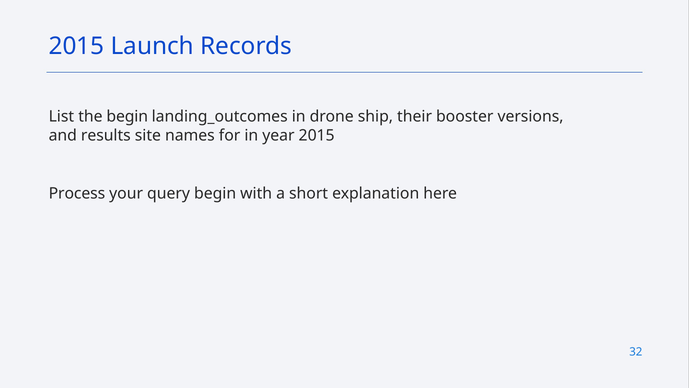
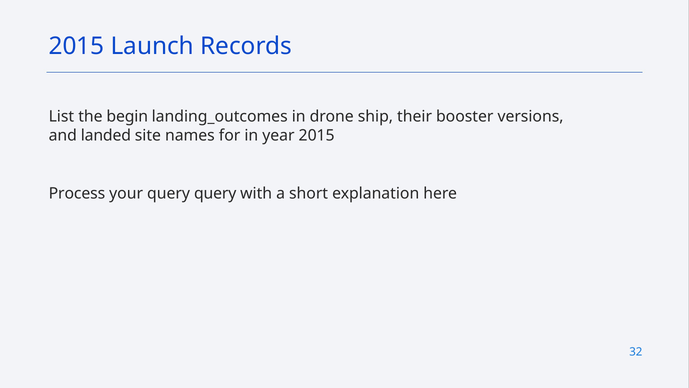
results: results -> landed
query begin: begin -> query
